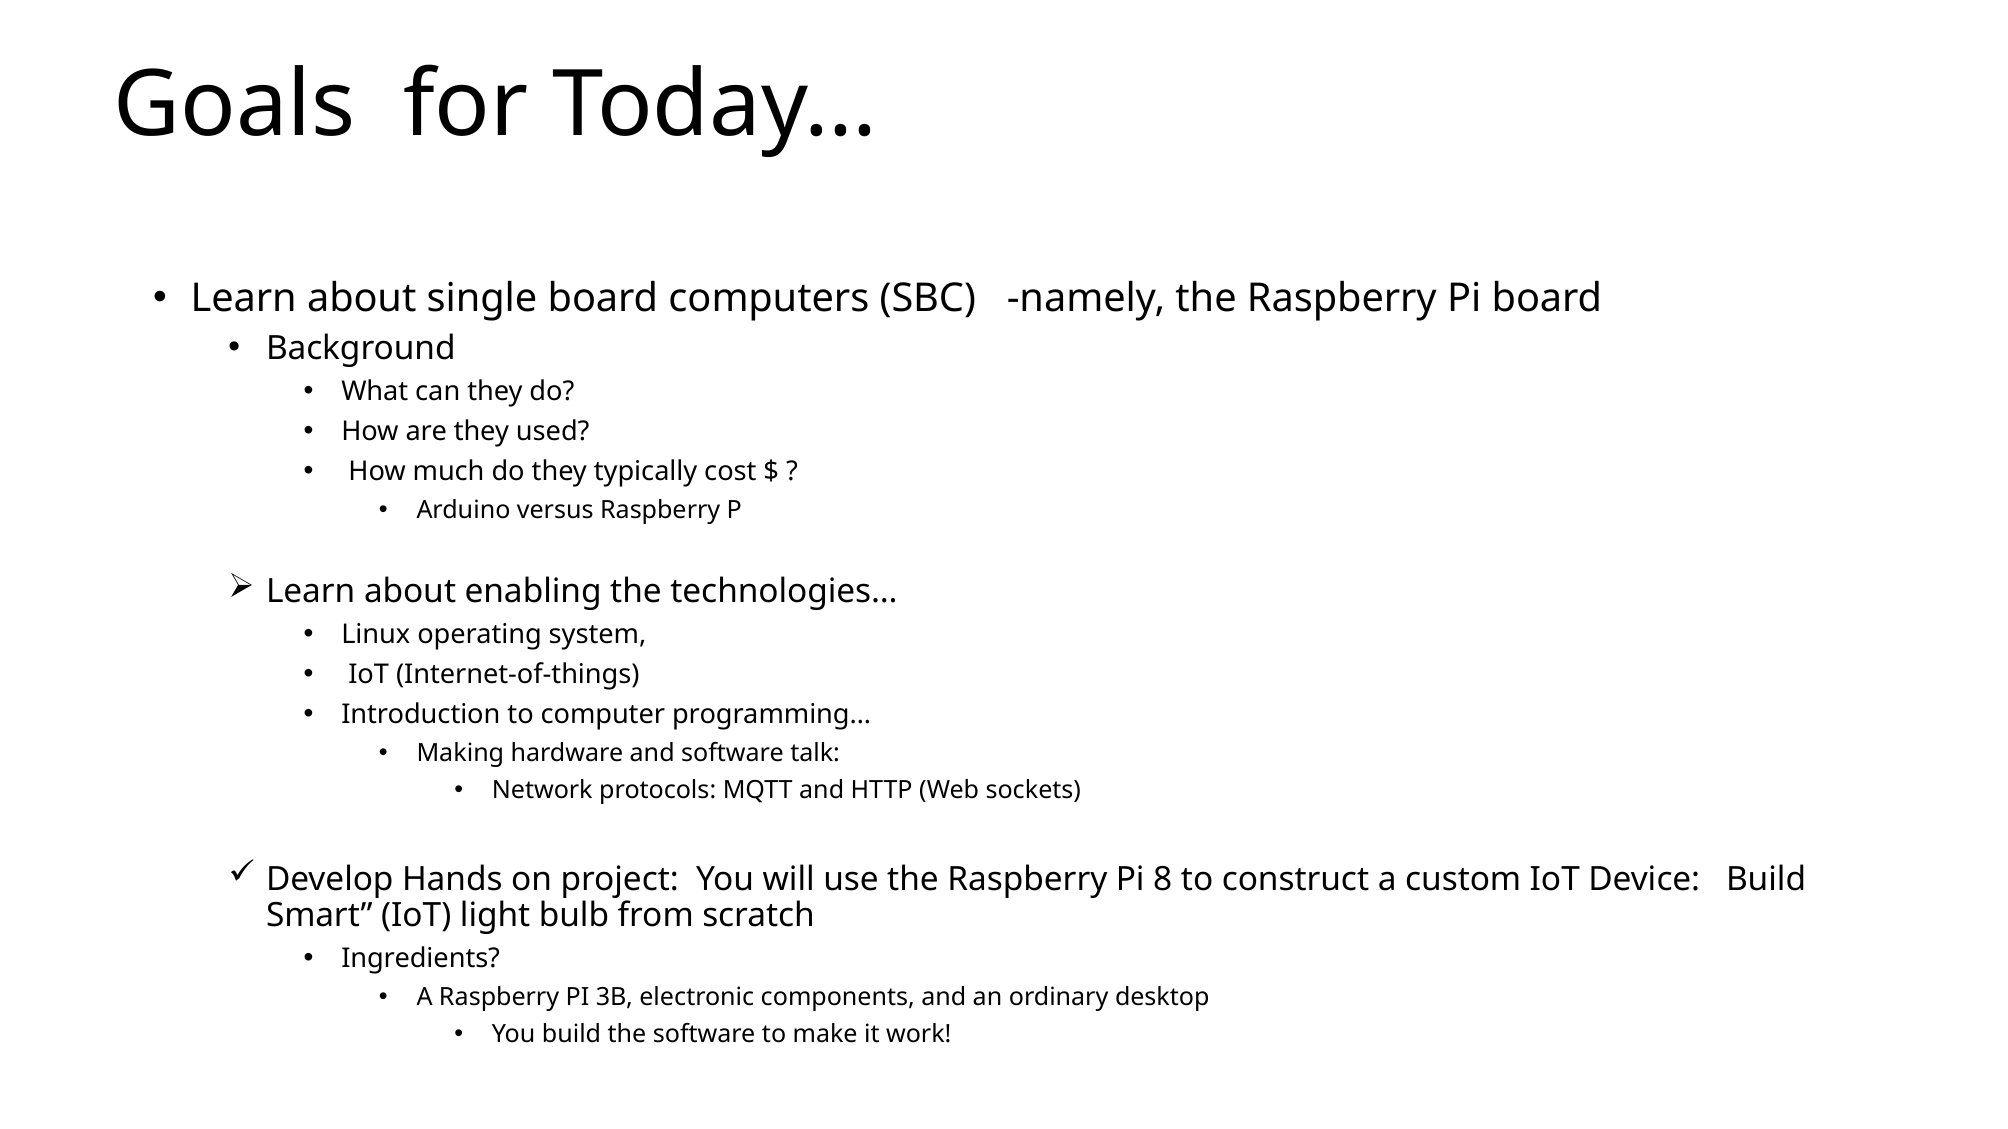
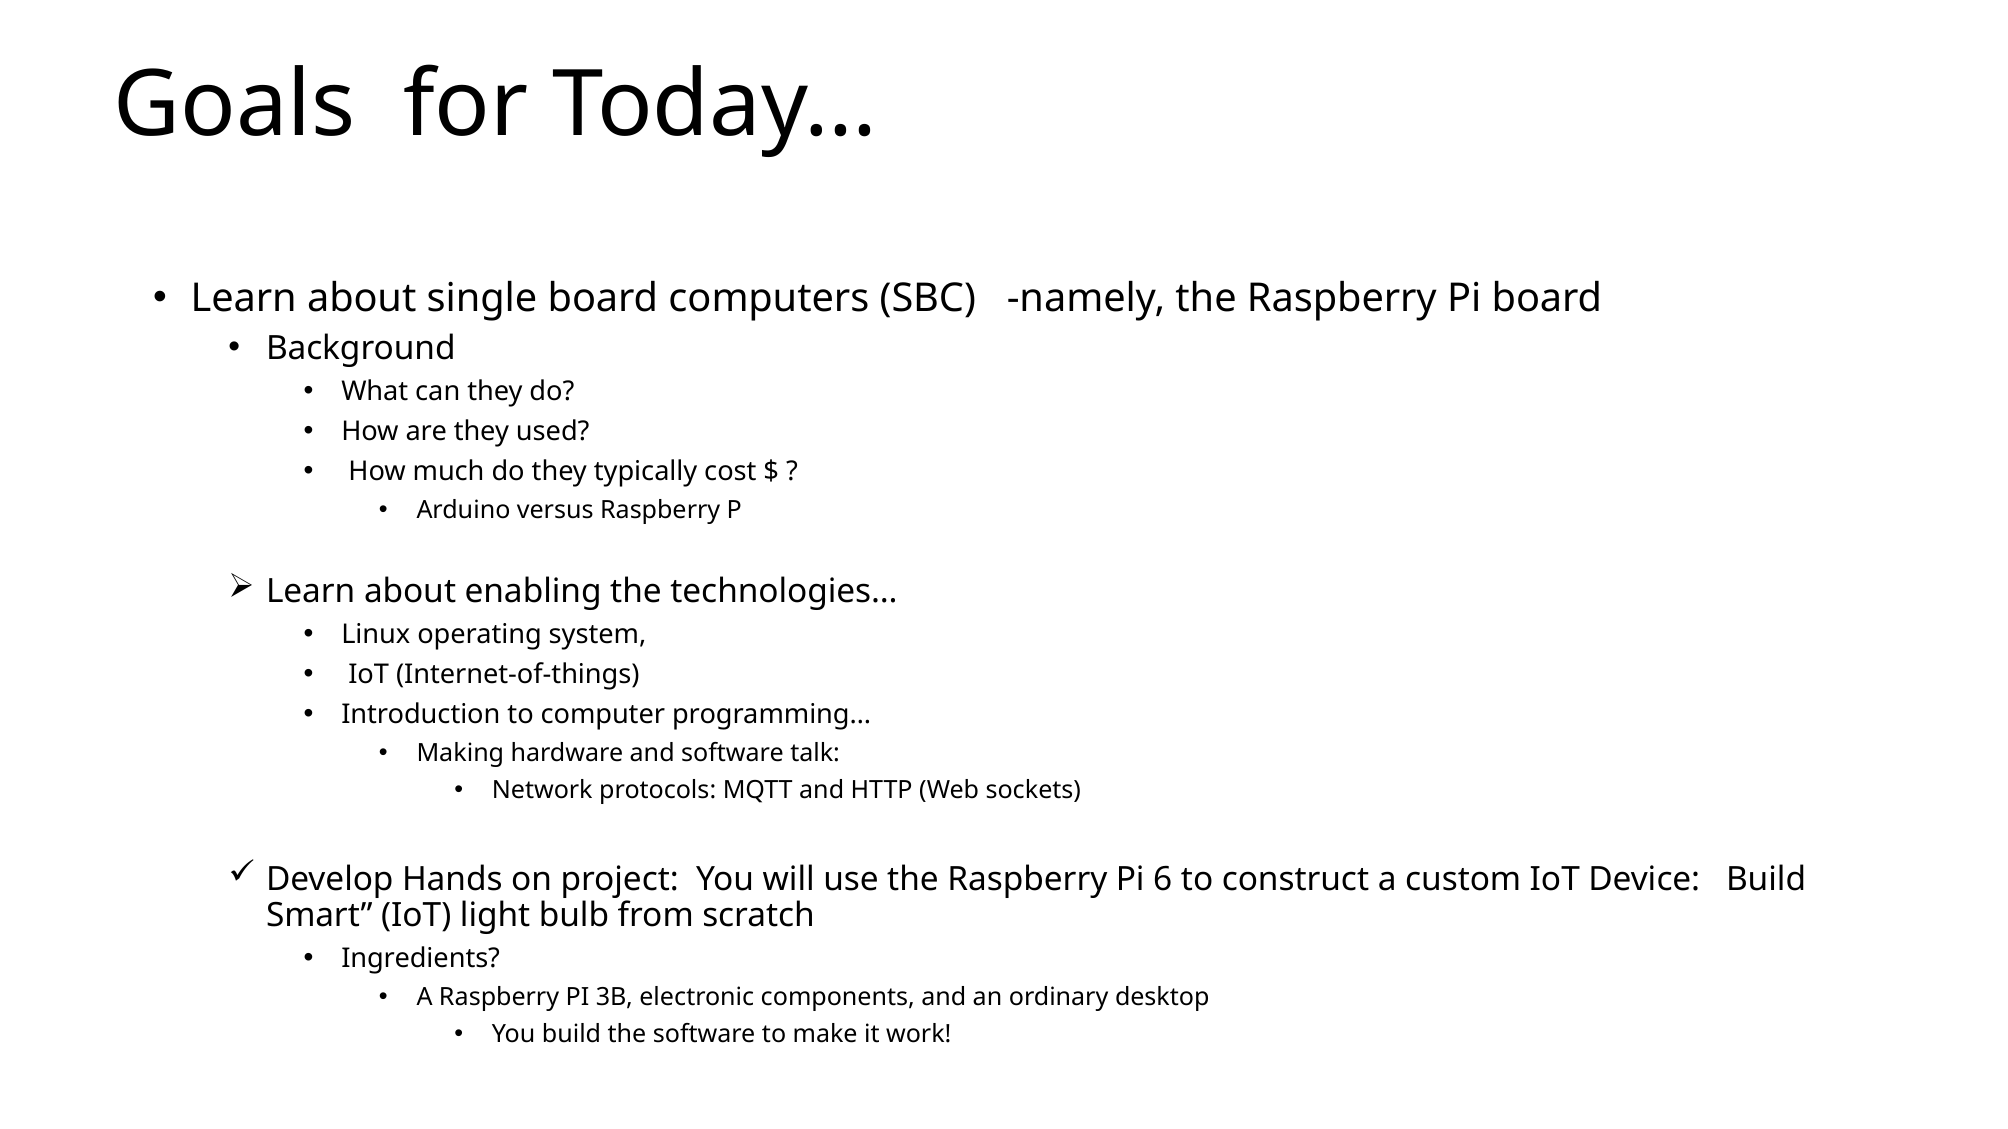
8: 8 -> 6
